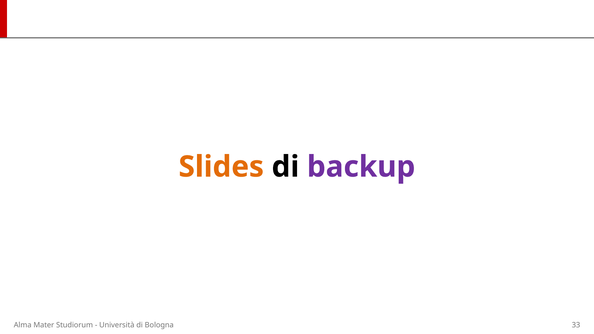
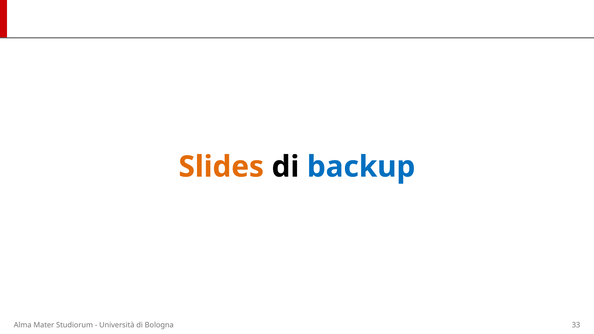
backup colour: purple -> blue
